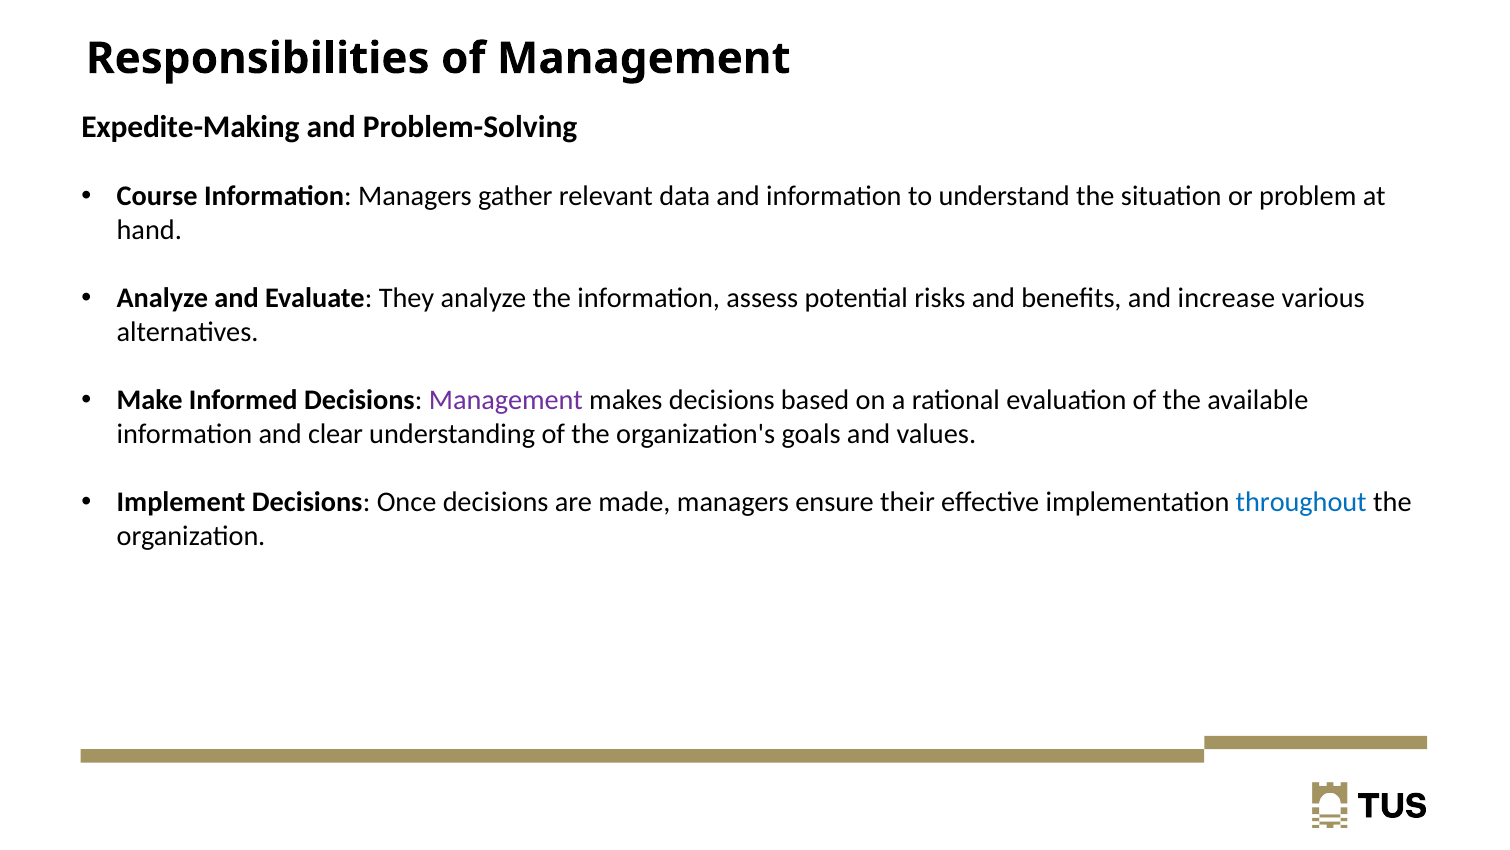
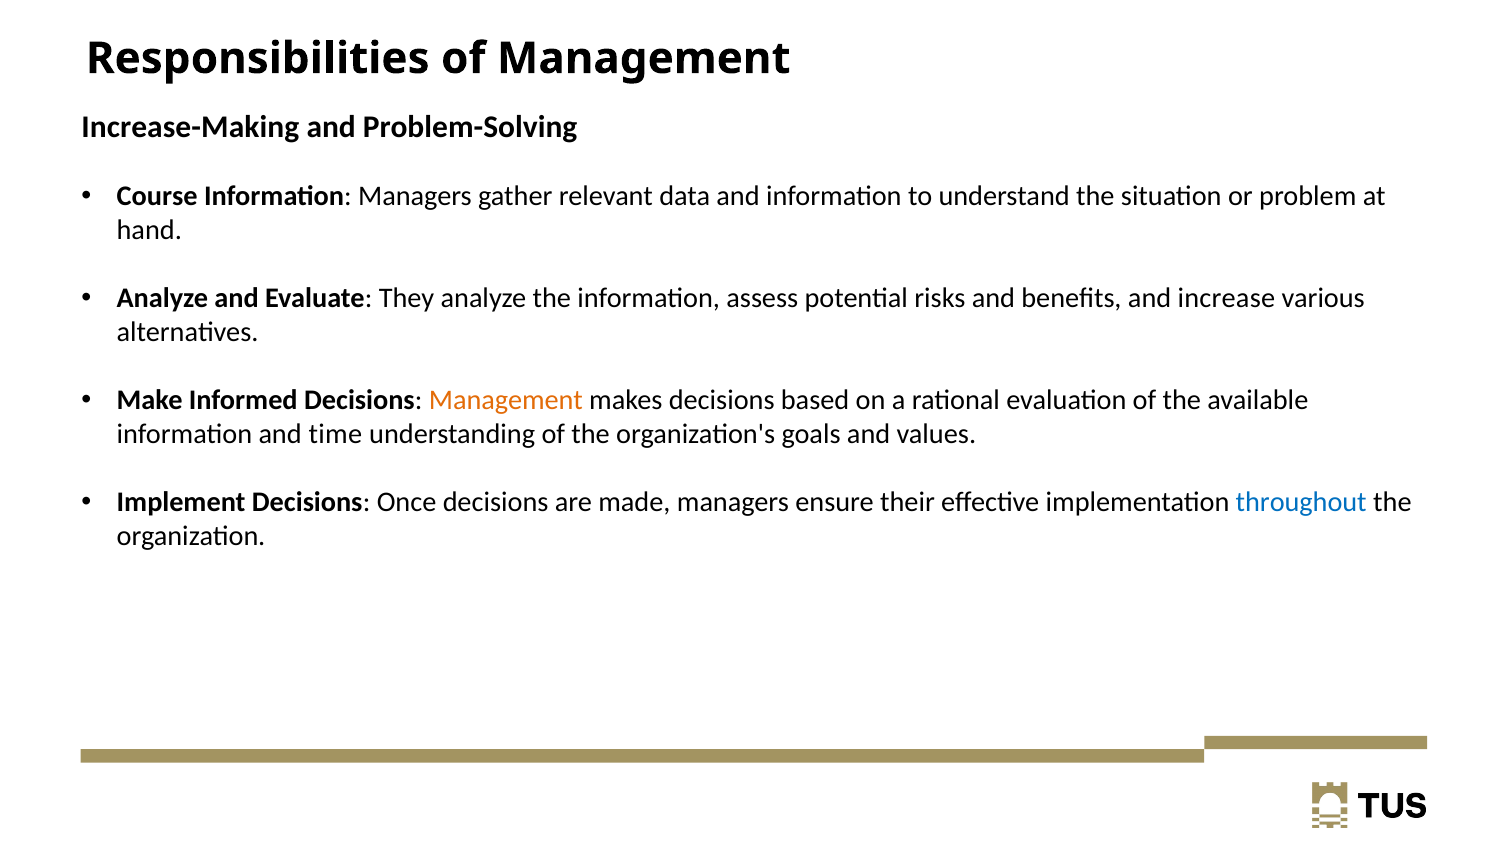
Expedite-Making: Expedite-Making -> Increase-Making
Management at (506, 400) colour: purple -> orange
clear: clear -> time
